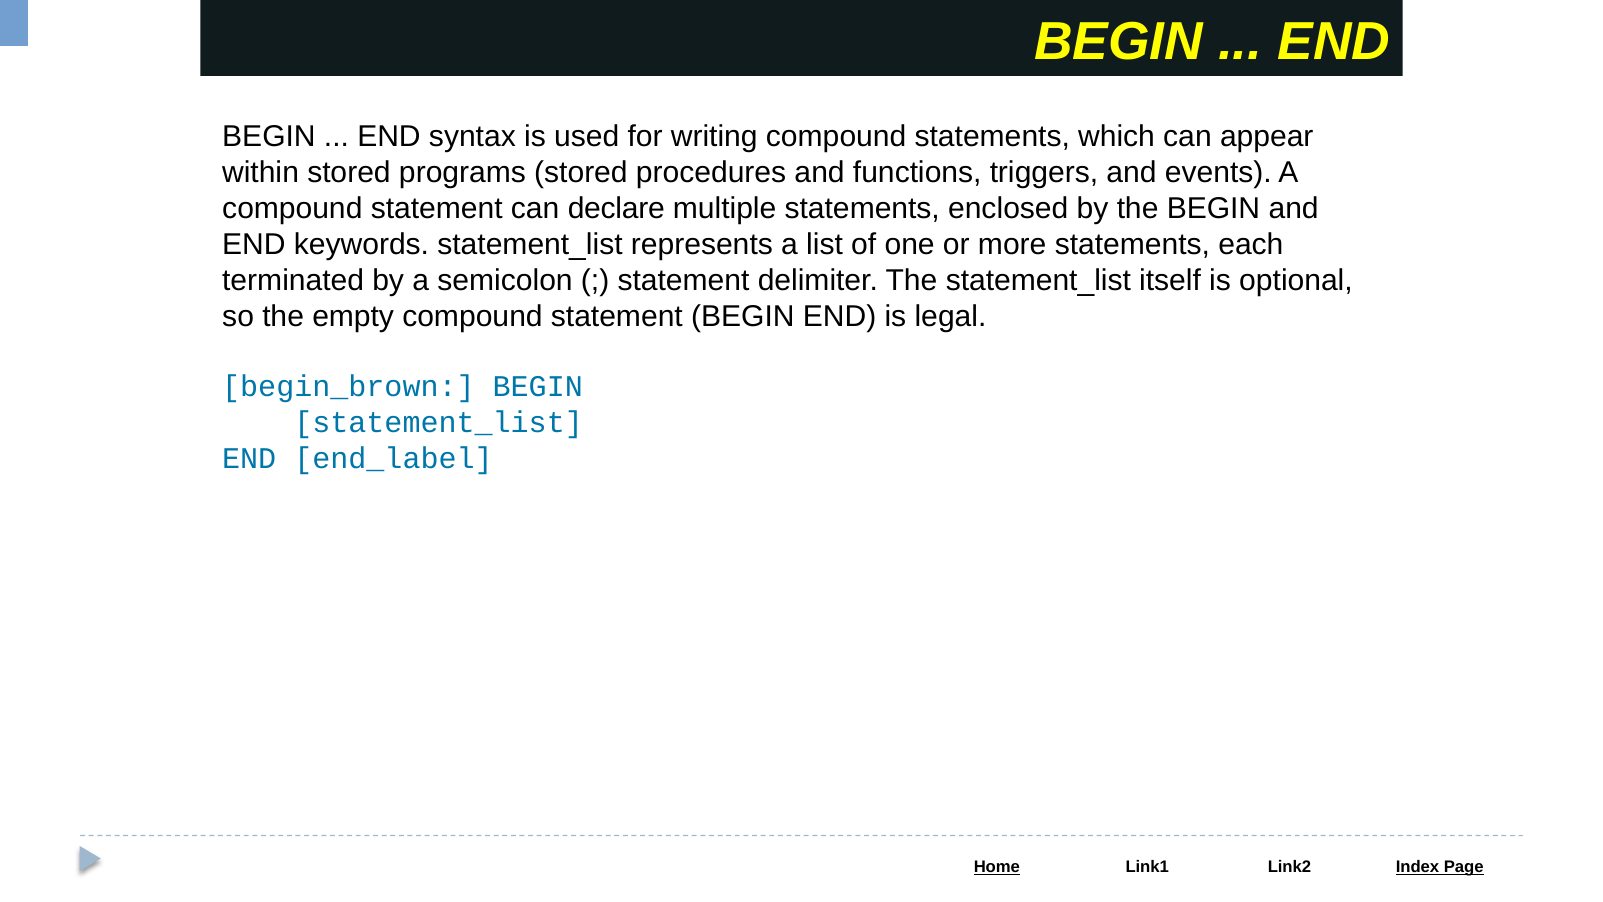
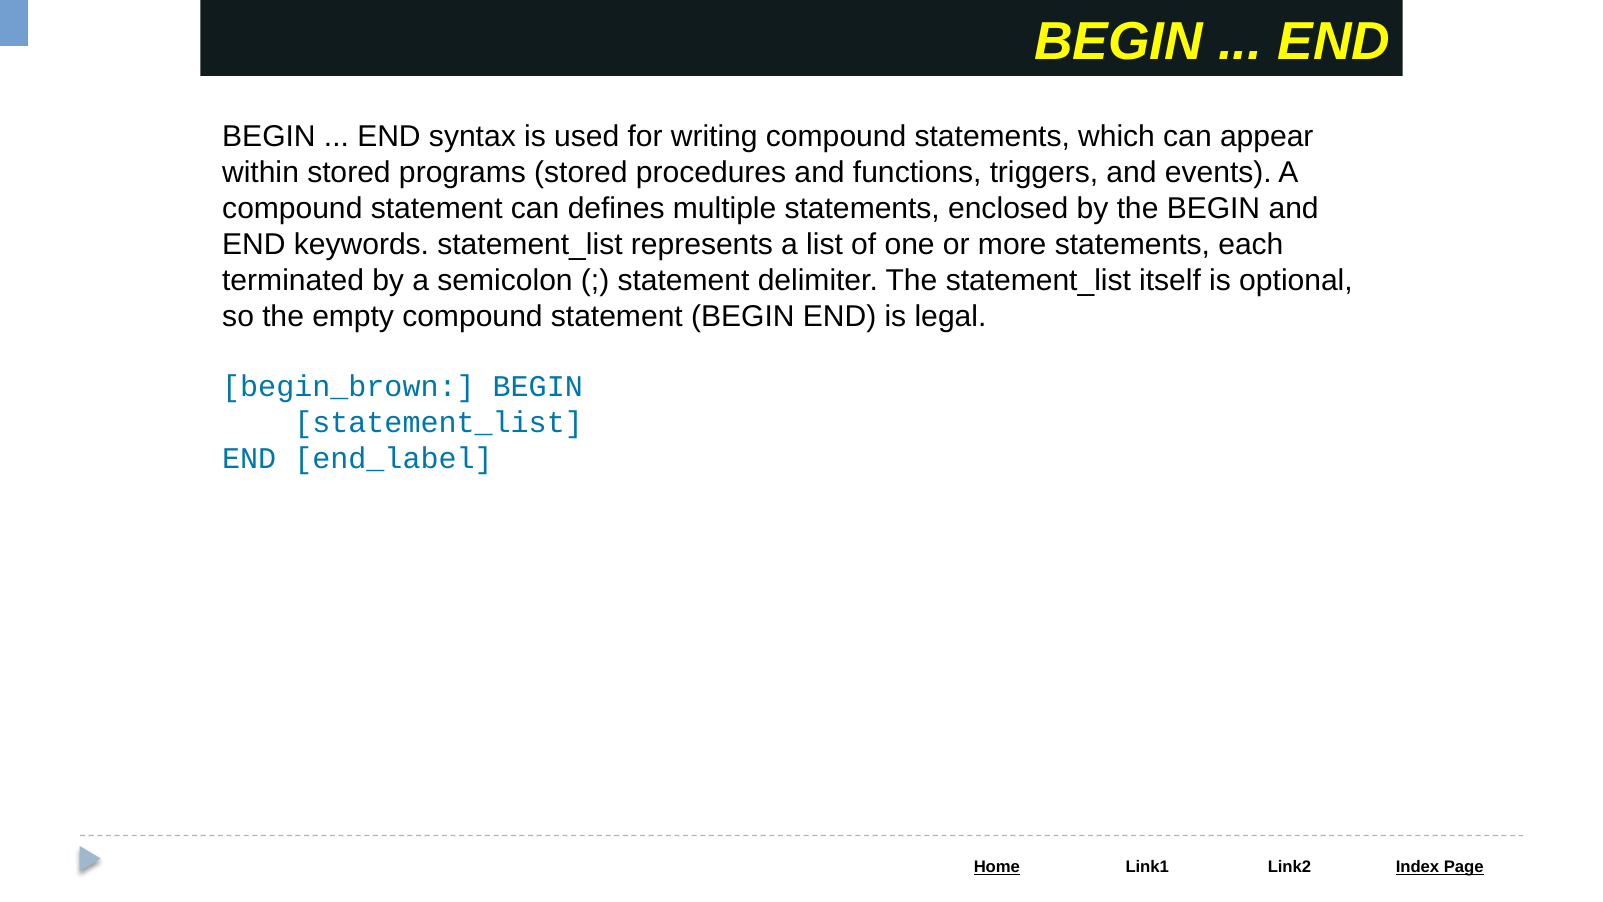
declare: declare -> defines
